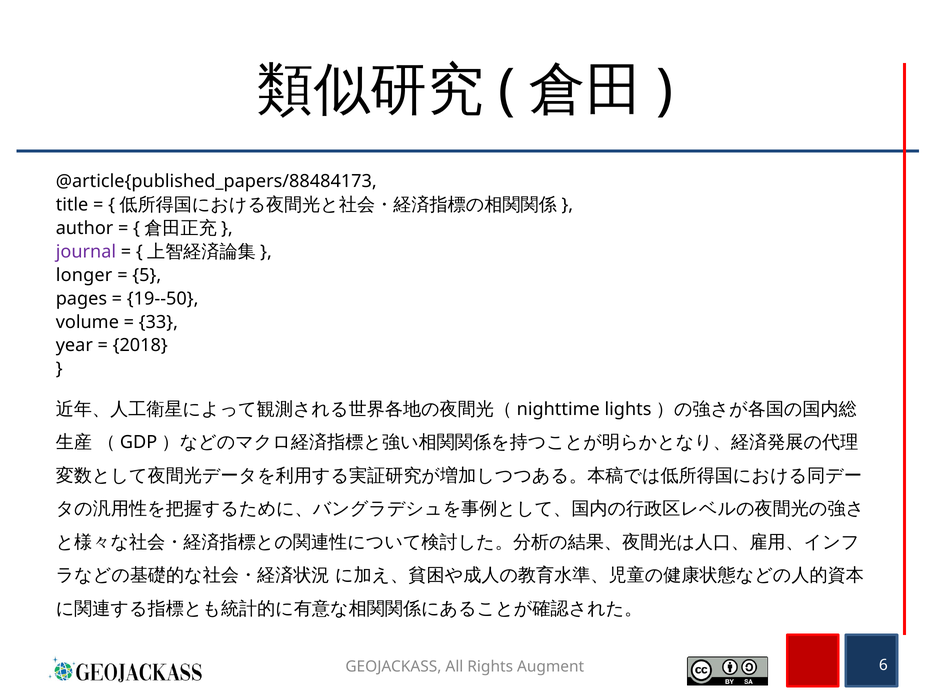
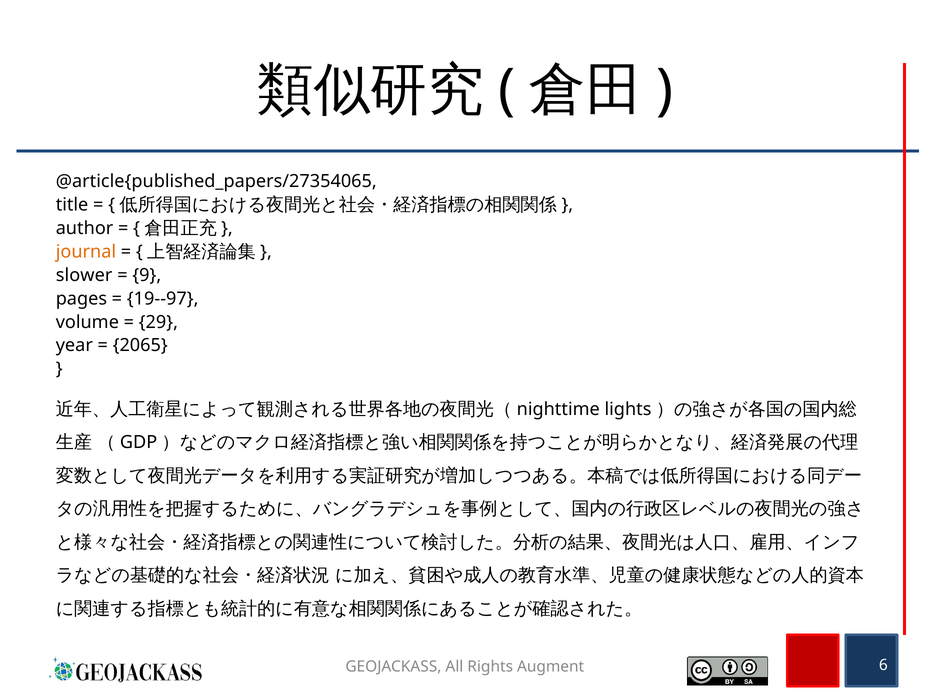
@article{published_papers/88484173: @article{published_papers/88484173 -> @article{published_papers/27354065
journal colour: purple -> orange
longer: longer -> slower
5: 5 -> 9
19--50: 19--50 -> 19--97
33: 33 -> 29
2018: 2018 -> 2065
